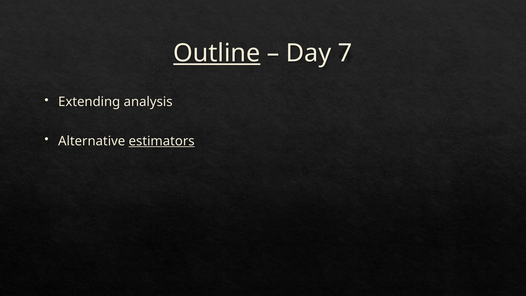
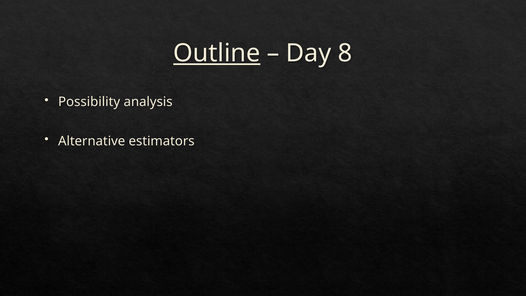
7: 7 -> 8
Extending: Extending -> Possibility
estimators underline: present -> none
